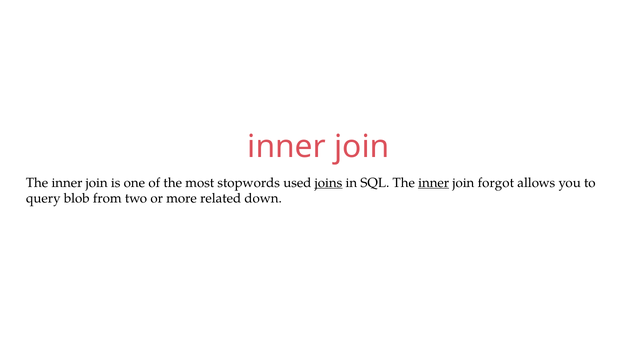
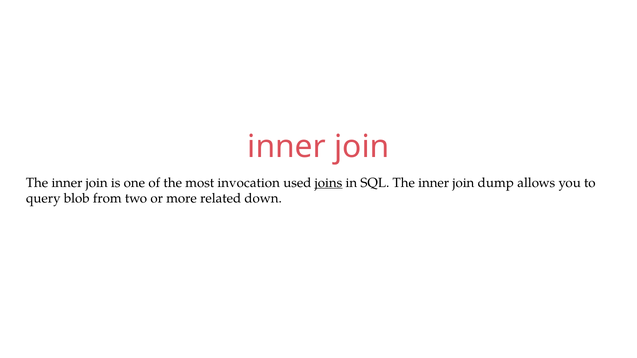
stopwords: stopwords -> invocation
inner at (434, 183) underline: present -> none
forgot: forgot -> dump
